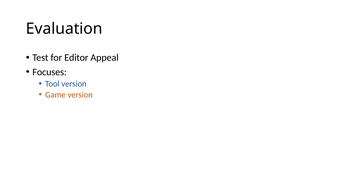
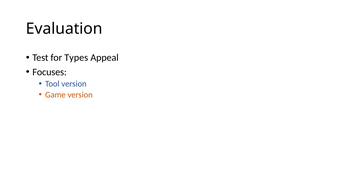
Editor: Editor -> Types
